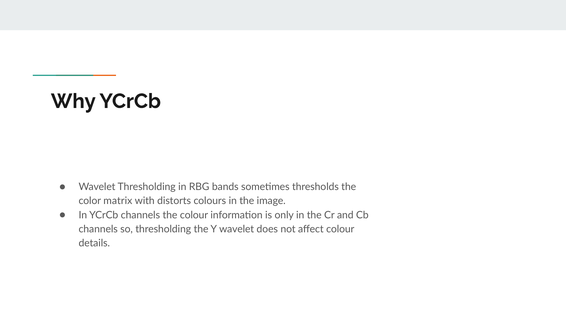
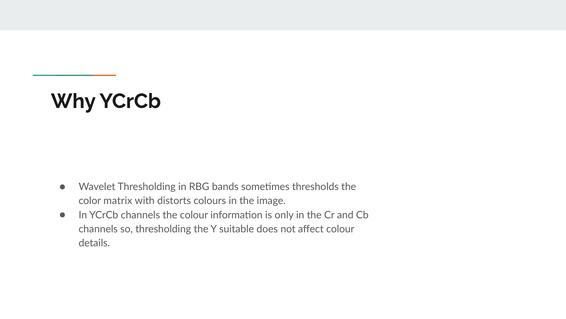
Y wavelet: wavelet -> suitable
